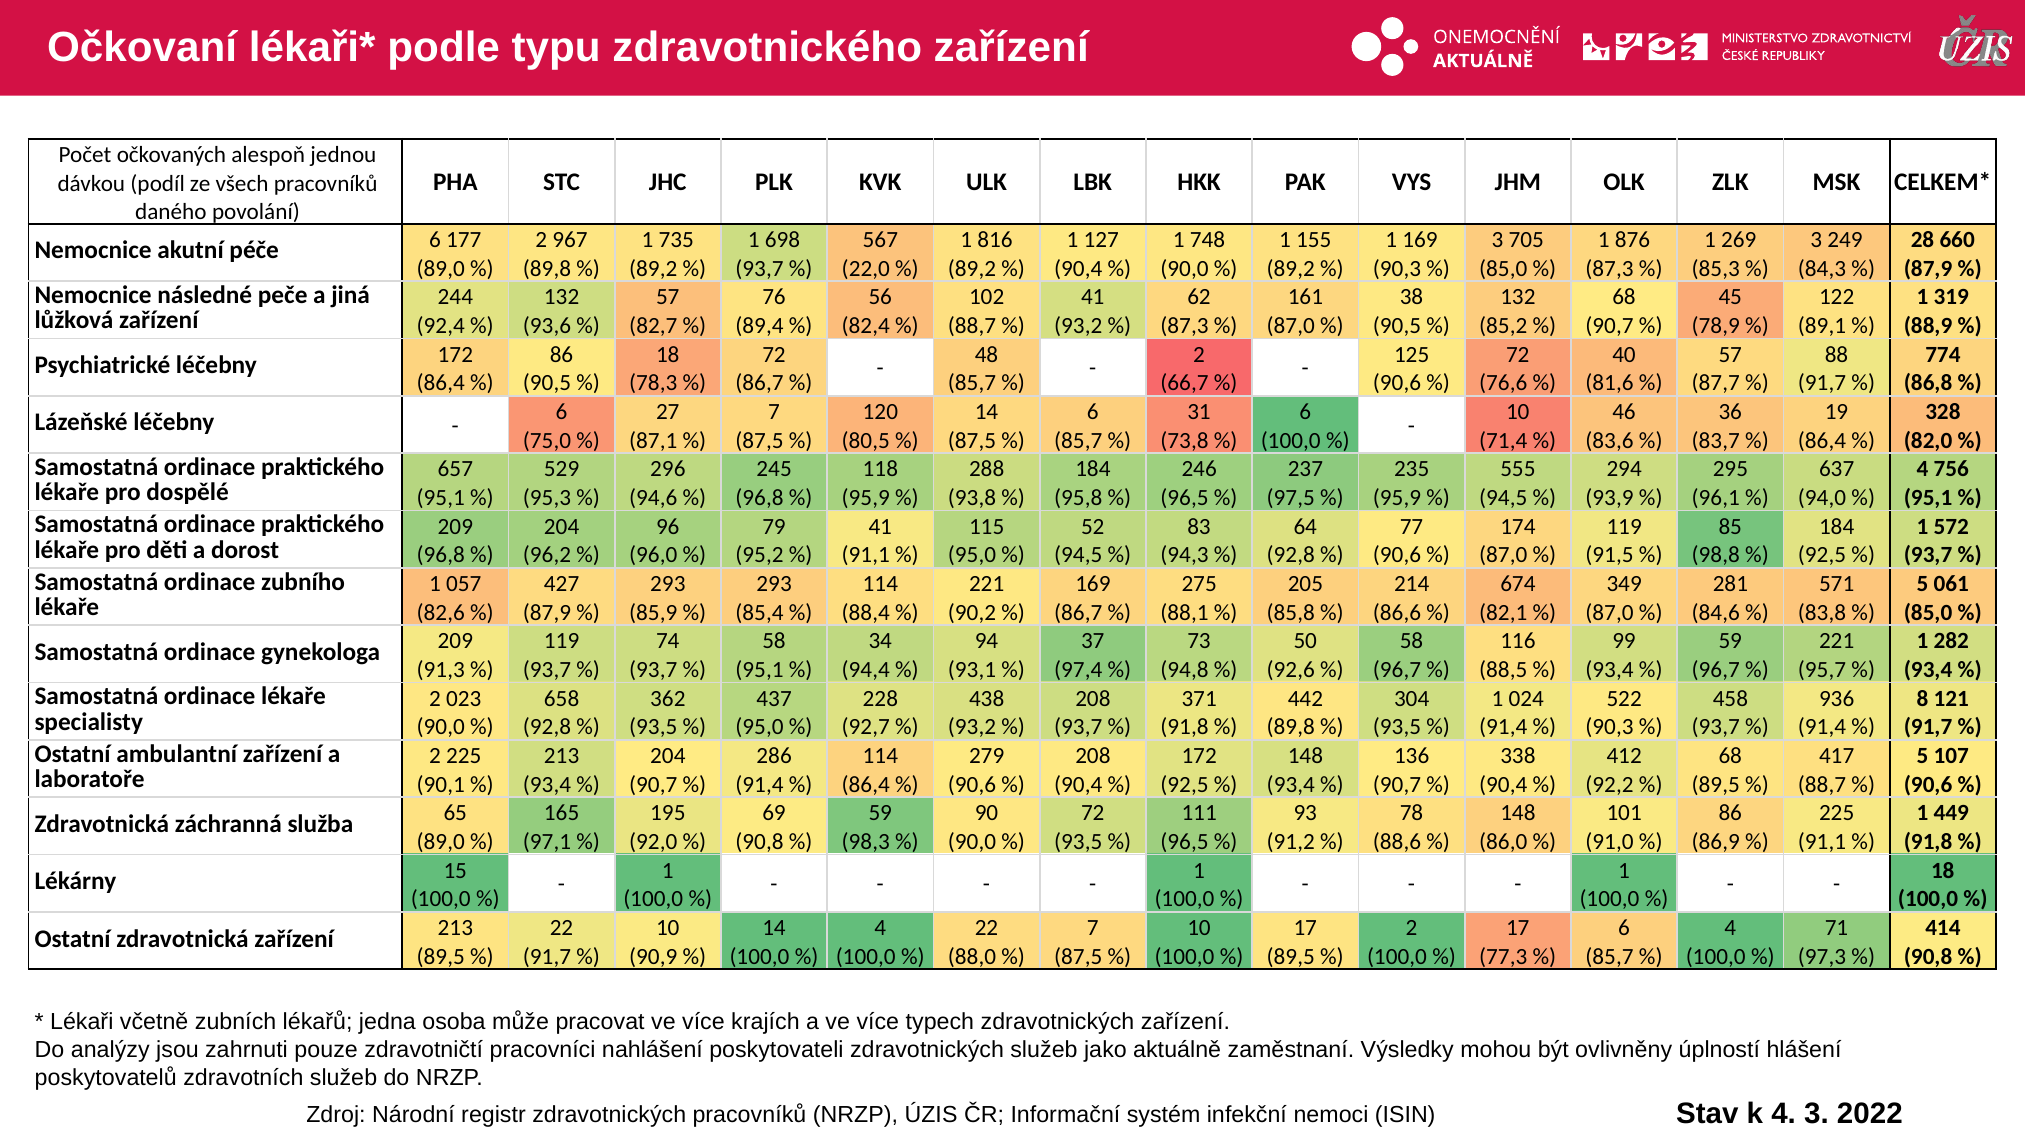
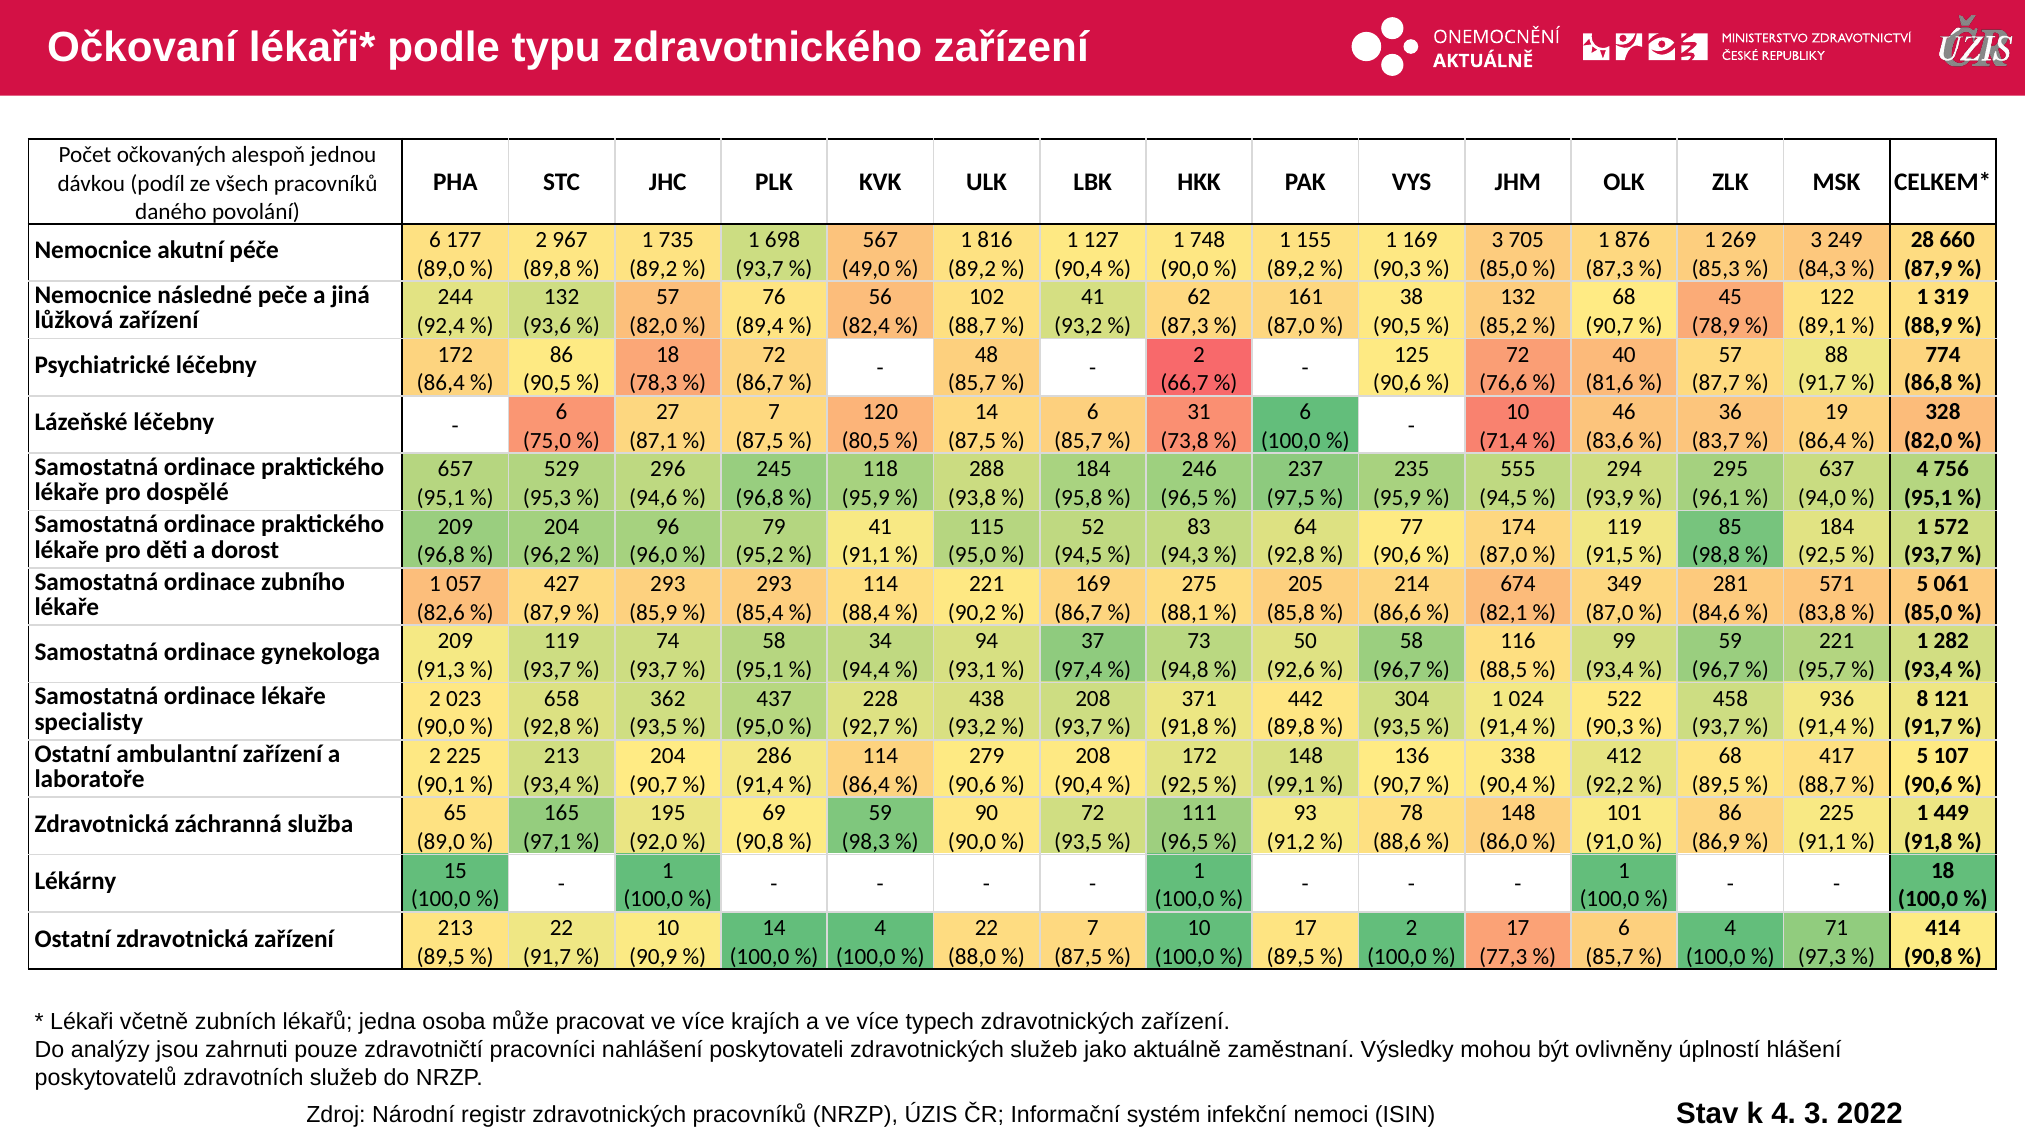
22,0: 22,0 -> 49,0
82,7 at (653, 326): 82,7 -> 82,0
93,4 at (1291, 785): 93,4 -> 99,1
